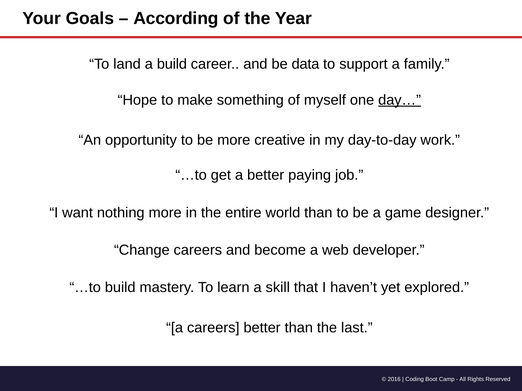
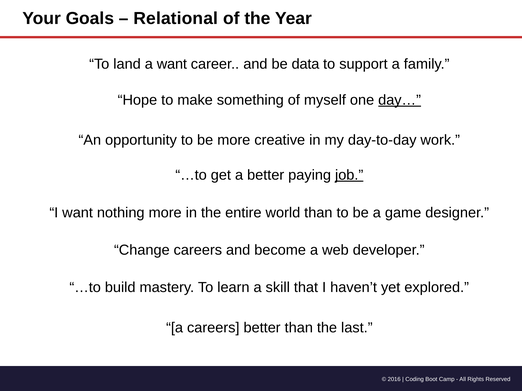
According: According -> Relational
a build: build -> want
job underline: none -> present
